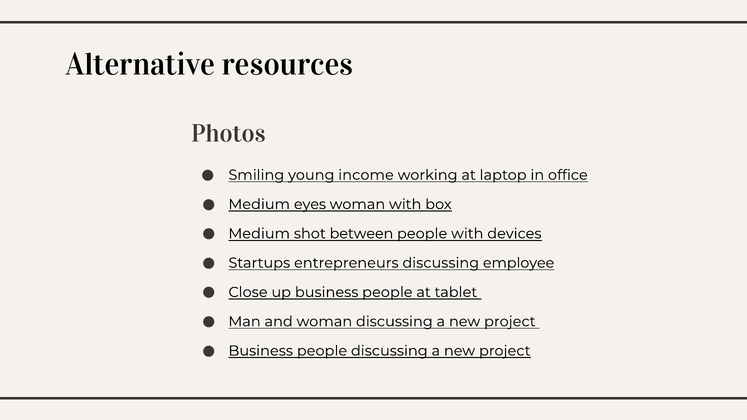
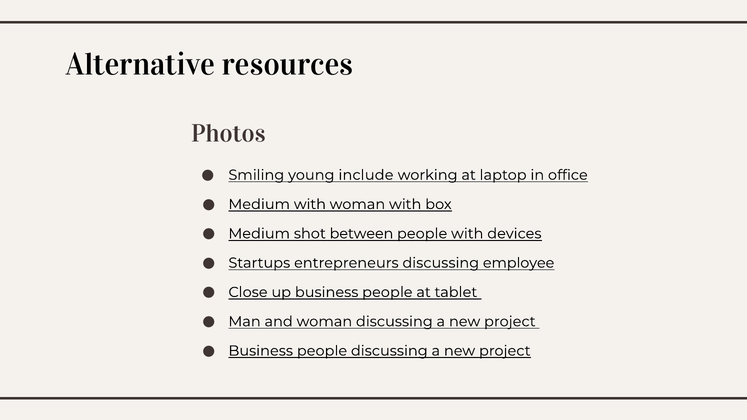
income: income -> include
Medium eyes: eyes -> with
